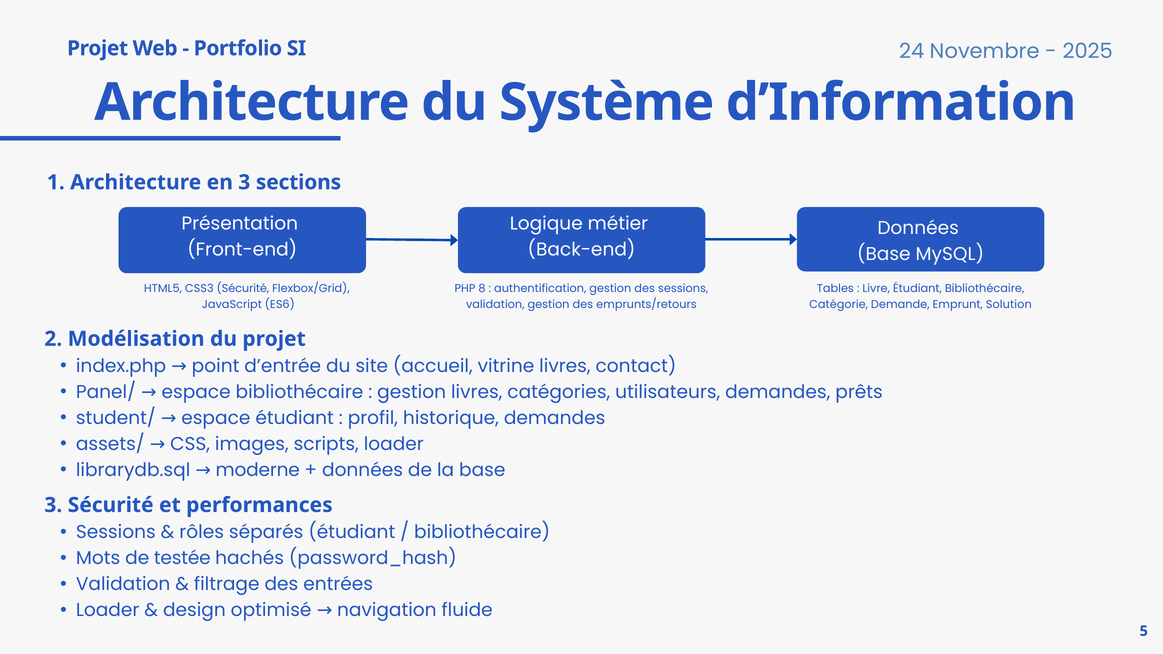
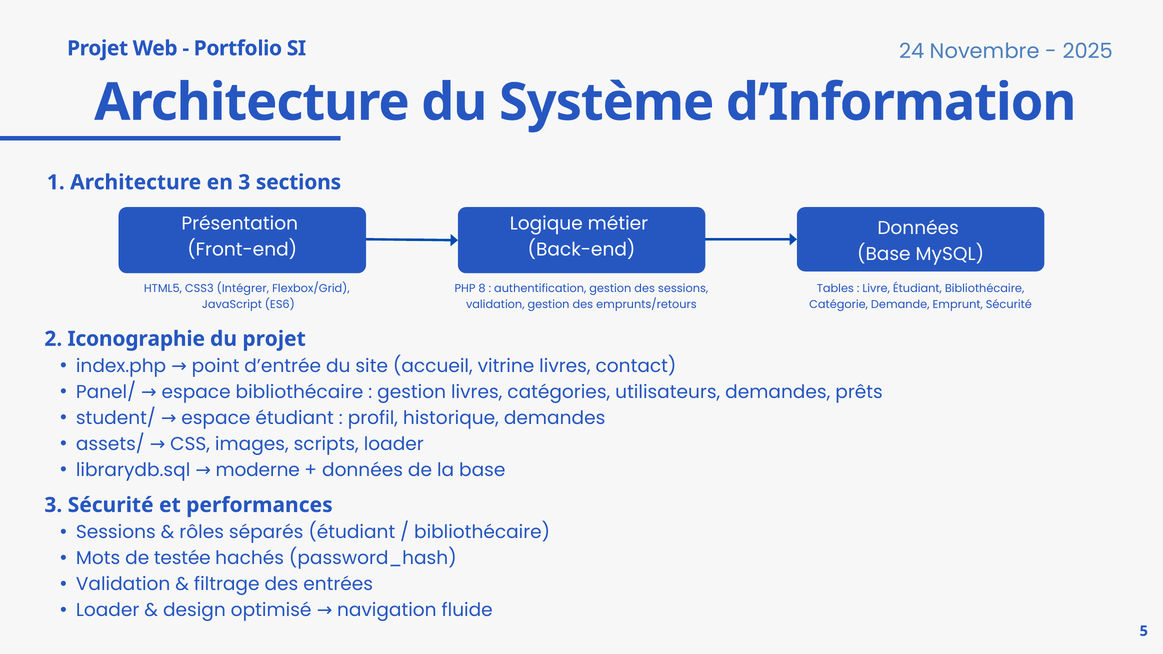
CSS3 Sécurité: Sécurité -> Intégrer
Emprunt Solution: Solution -> Sécurité
Modélisation: Modélisation -> Iconographie
